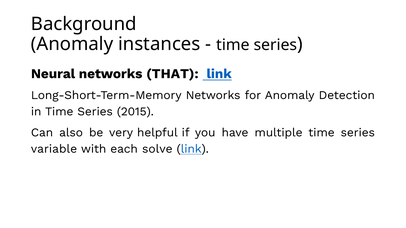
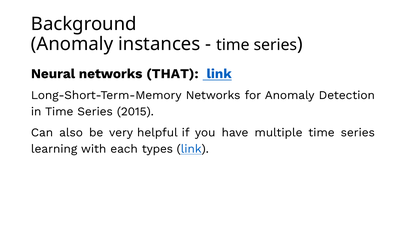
variable: variable -> learning
solve: solve -> types
